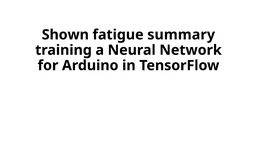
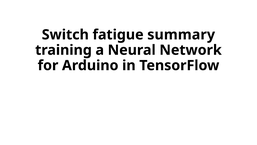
Shown: Shown -> Switch
